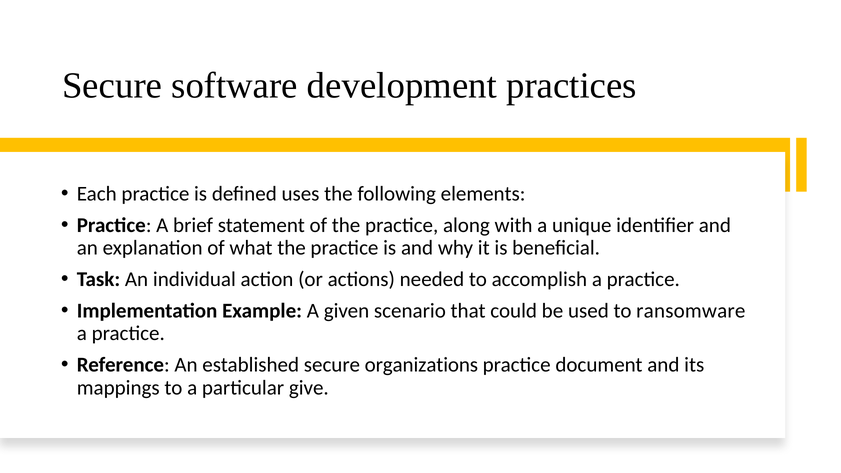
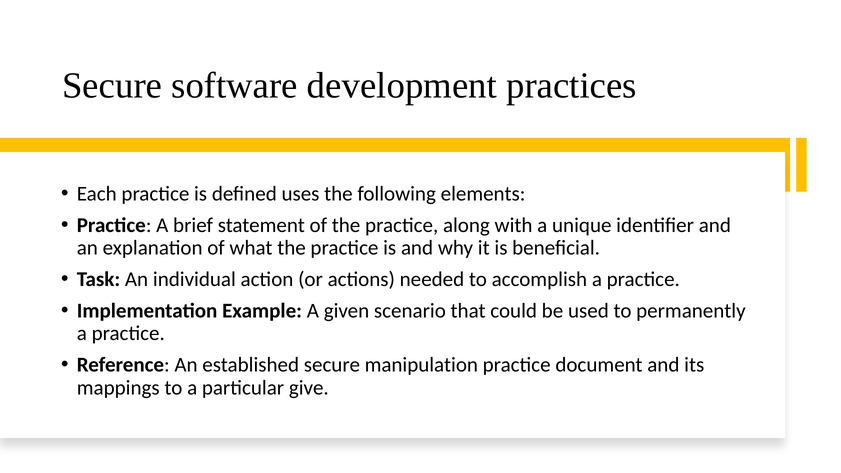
ransomware: ransomware -> permanently
organizations: organizations -> manipulation
